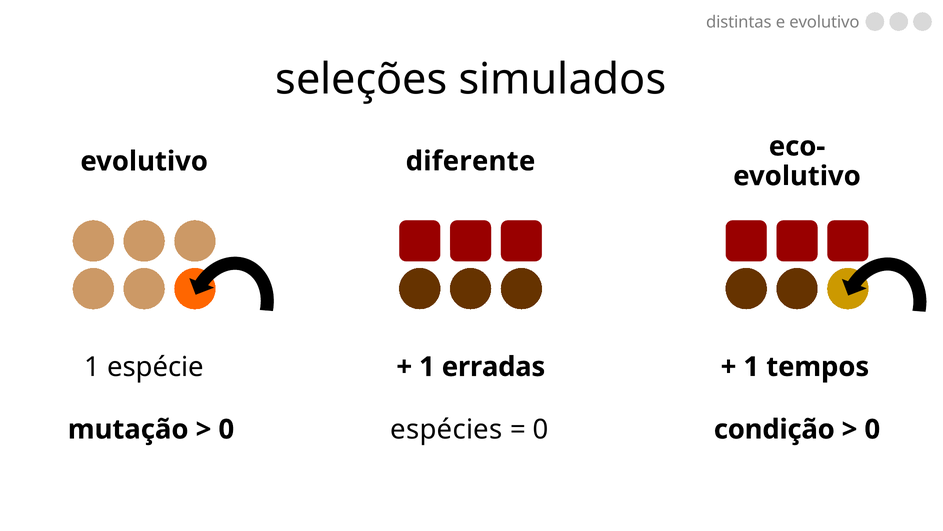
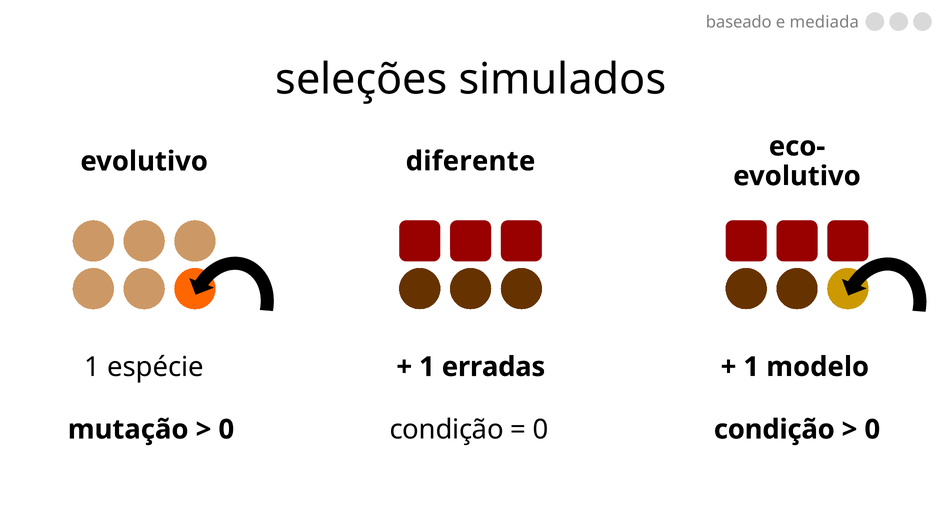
distintas: distintas -> baseado
e evolutivo: evolutivo -> mediada
tempos: tempos -> modelo
espécies at (446, 429): espécies -> condição
